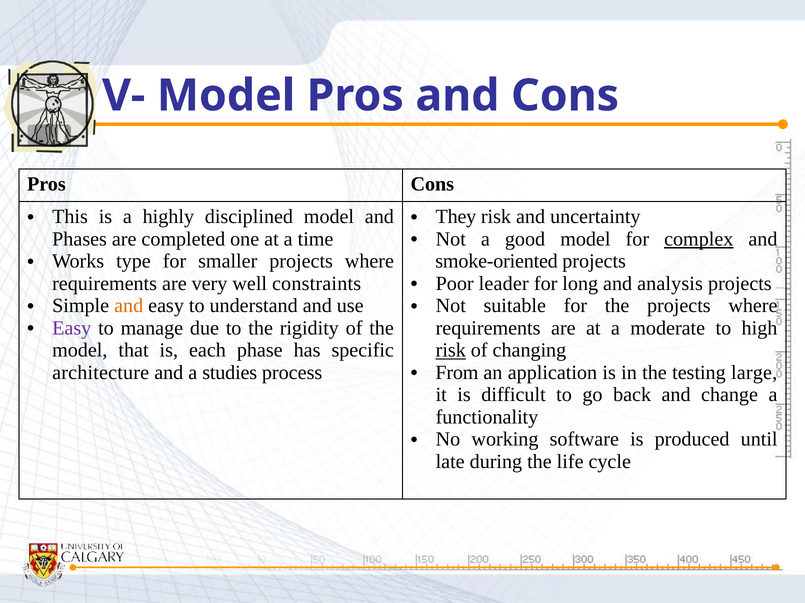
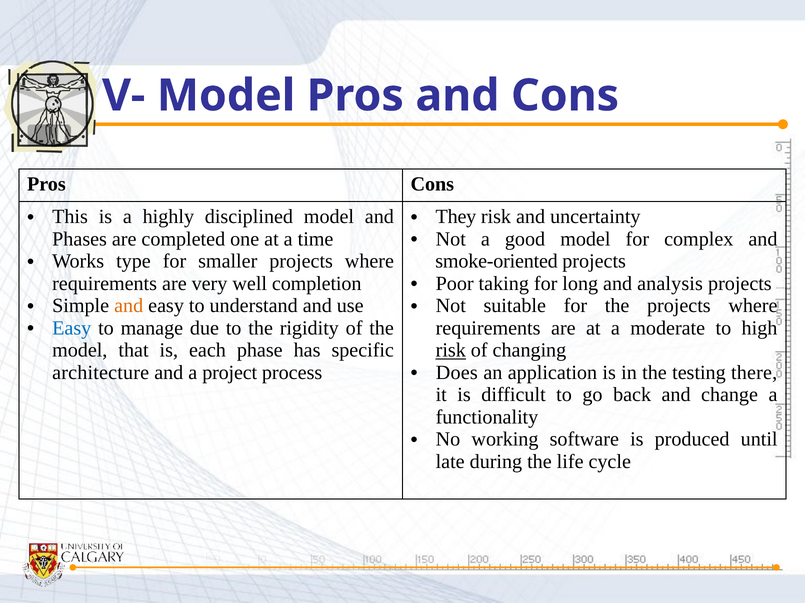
complex underline: present -> none
constraints: constraints -> completion
leader: leader -> taking
Easy at (72, 329) colour: purple -> blue
studies: studies -> project
From: From -> Does
large: large -> there
